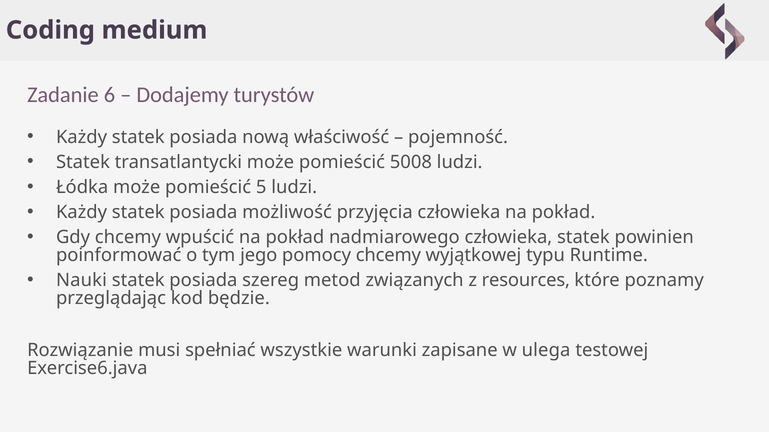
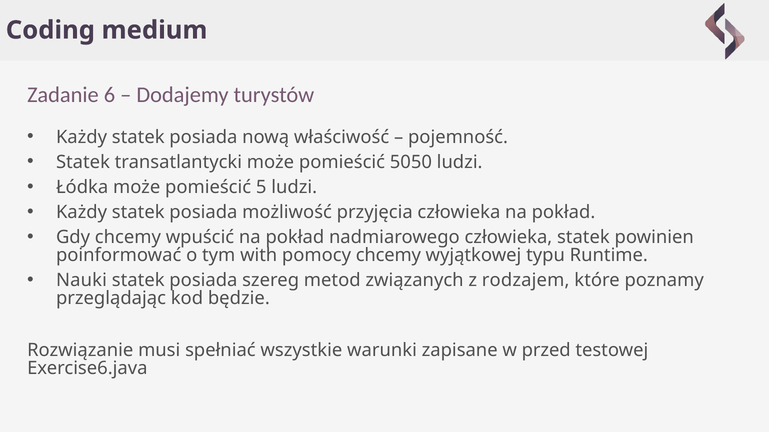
5008: 5008 -> 5050
jego: jego -> with
resources: resources -> rodzajem
ulega: ulega -> przed
